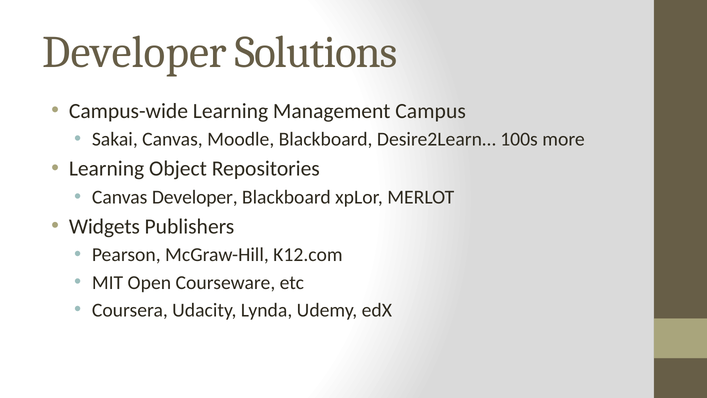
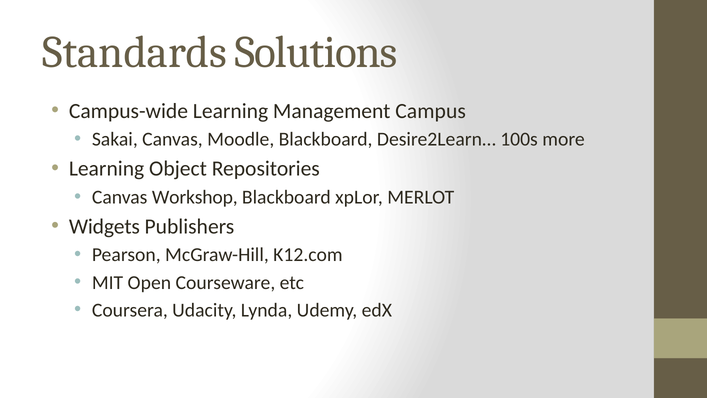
Developer at (135, 52): Developer -> Standards
Canvas Developer: Developer -> Workshop
